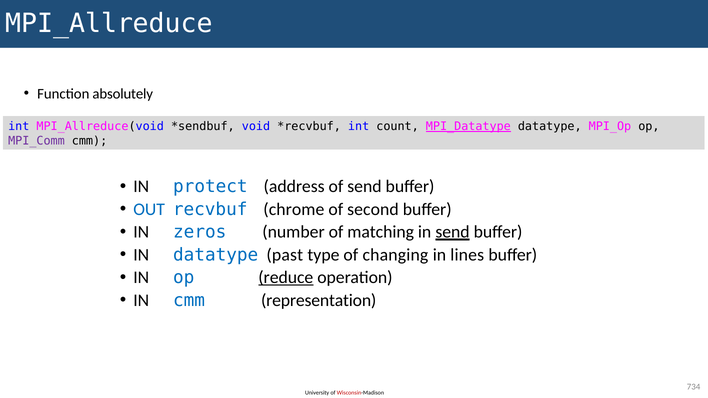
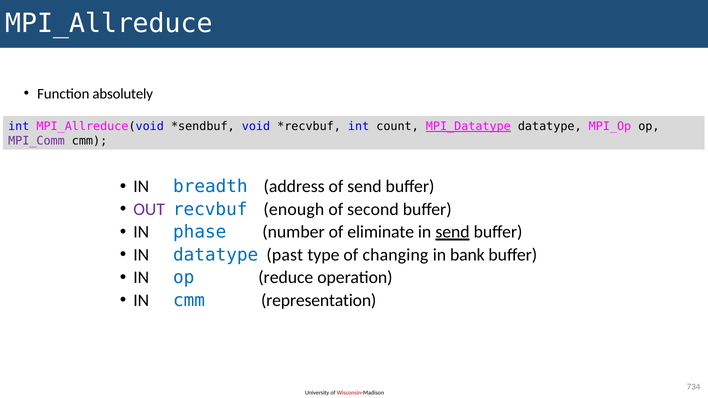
protect: protect -> breadth
OUT colour: blue -> purple
chrome: chrome -> enough
zeros: zeros -> phase
matching: matching -> eliminate
lines: lines -> bank
reduce underline: present -> none
